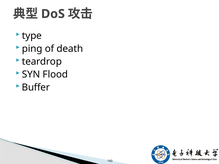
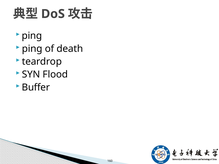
type at (32, 36): type -> ping
